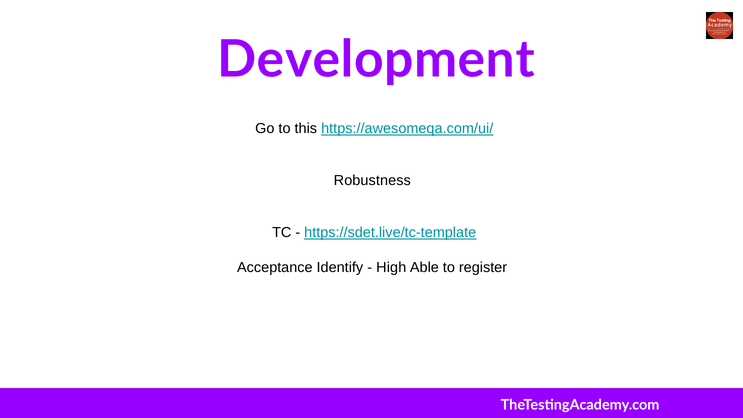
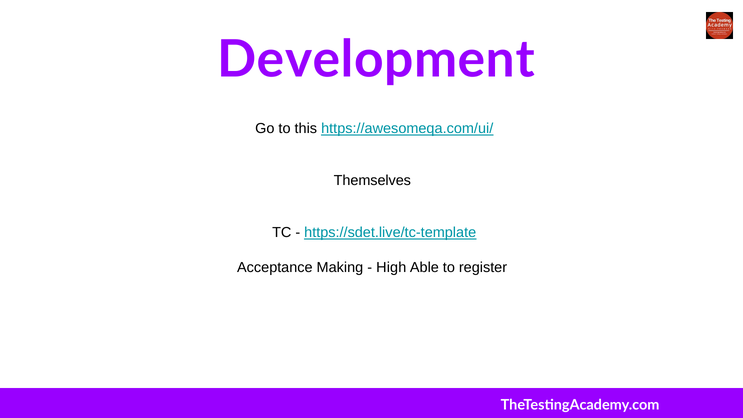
Robustness: Robustness -> Themselves
Identify: Identify -> Making
